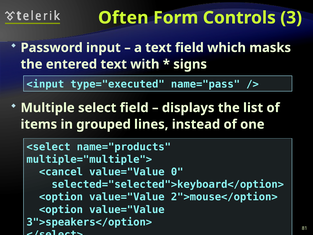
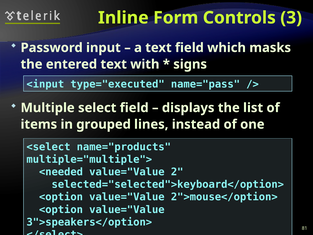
Often: Often -> Inline
<cancel: <cancel -> <needed
0: 0 -> 2
